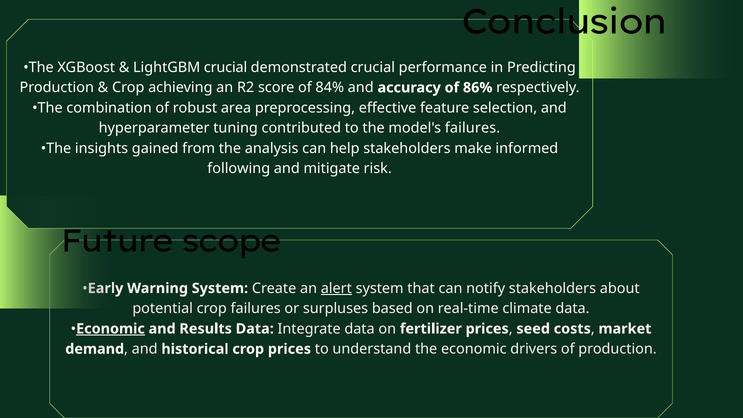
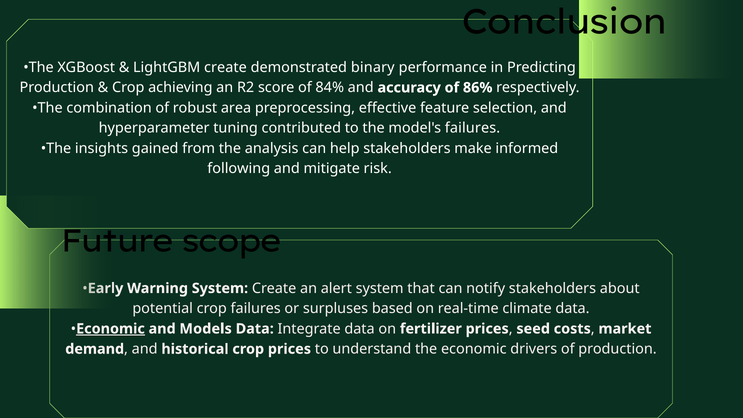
LightGBM crucial: crucial -> create
demonstrated crucial: crucial -> binary
alert underline: present -> none
Results: Results -> Models
